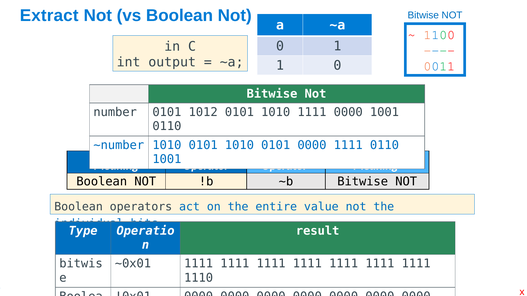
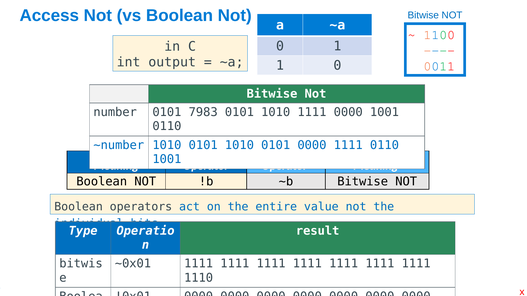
Extract: Extract -> Access
1012: 1012 -> 7983
